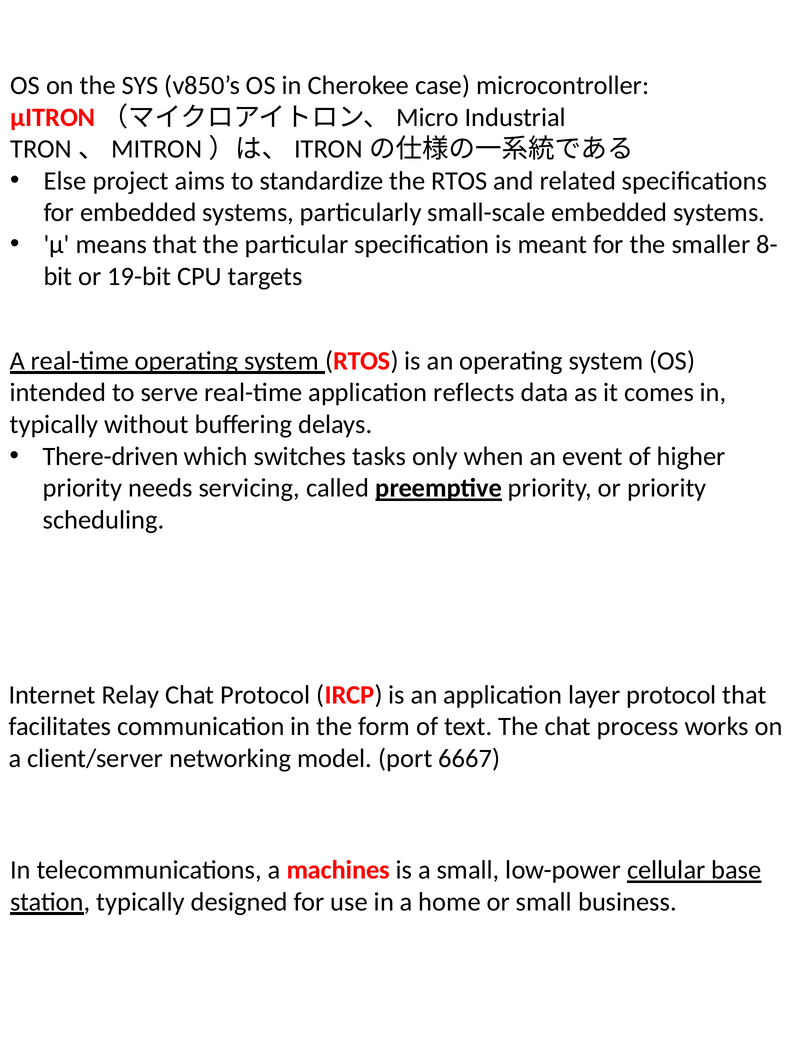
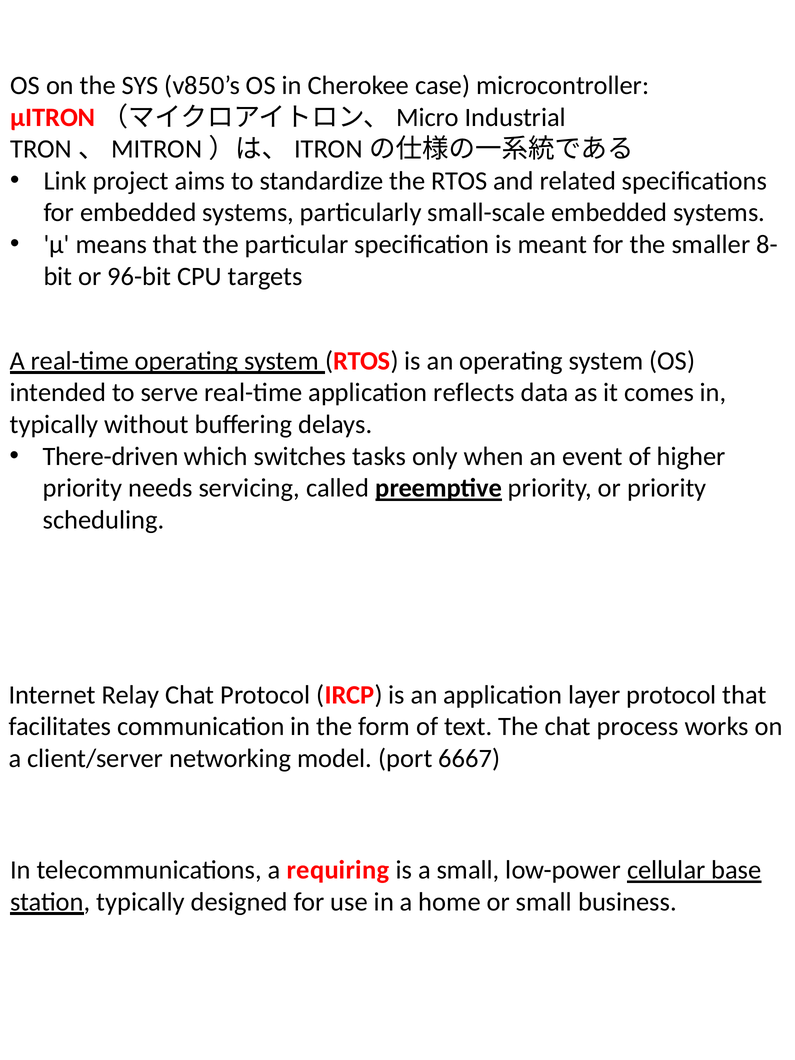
Else: Else -> Link
19-bit: 19-bit -> 96-bit
machines: machines -> requiring
